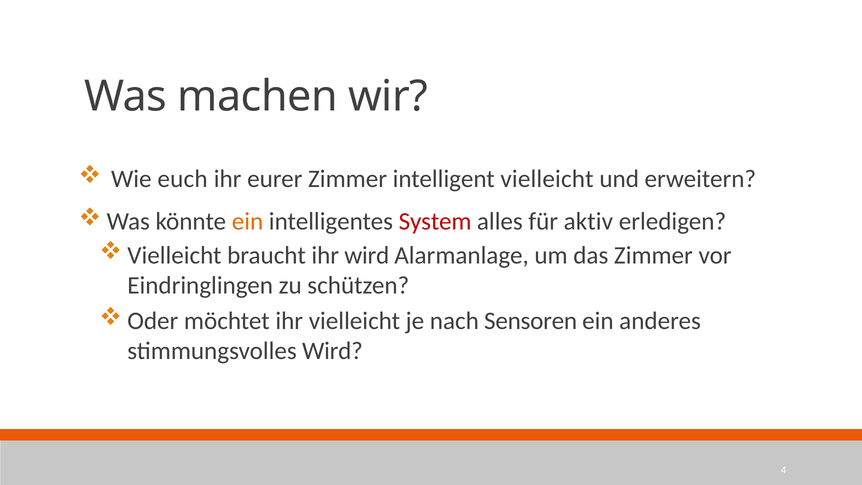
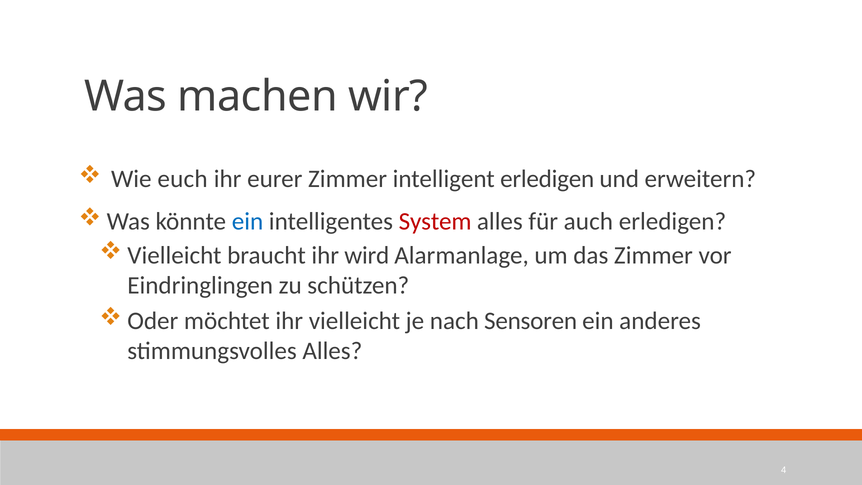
intelligent vielleicht: vielleicht -> erledigen
ein at (248, 221) colour: orange -> blue
aktiv: aktiv -> auch
stimmungsvolles Wird: Wird -> Alles
